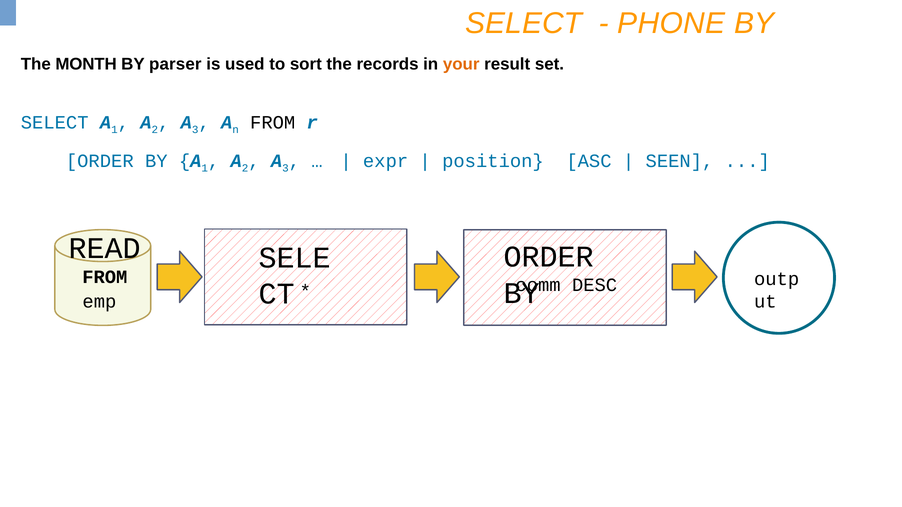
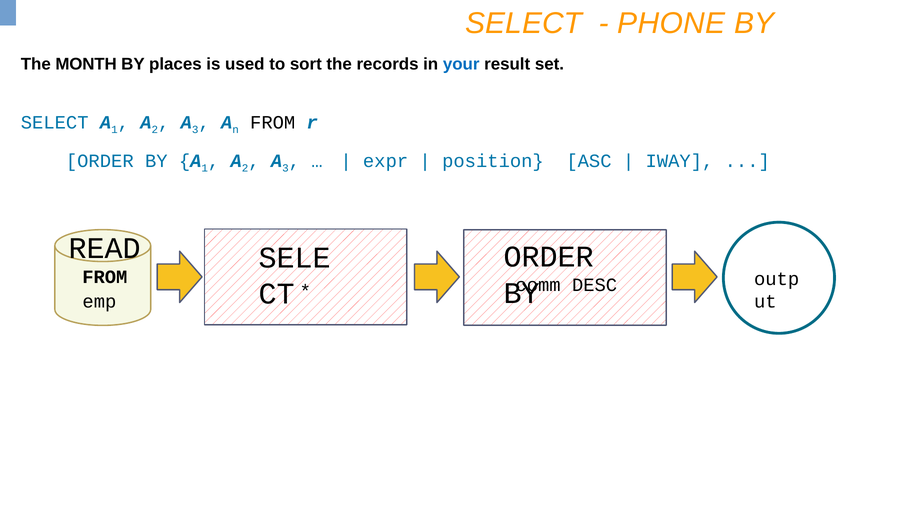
parser: parser -> places
your colour: orange -> blue
SEEN: SEEN -> IWAY
